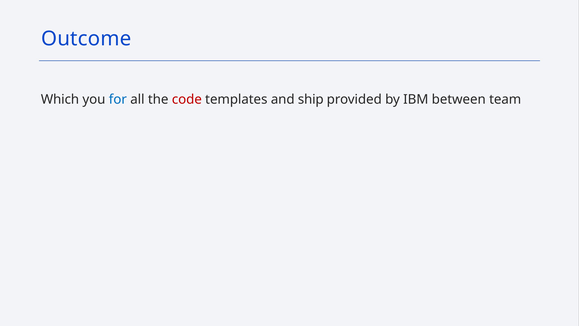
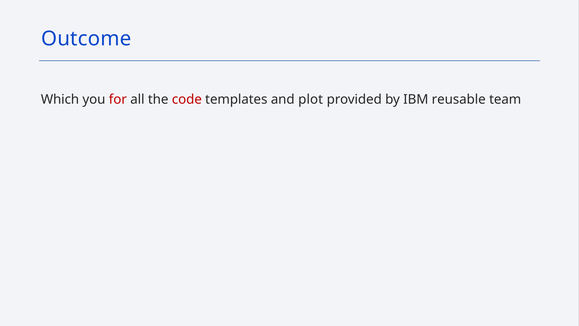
for colour: blue -> red
ship: ship -> plot
between: between -> reusable
